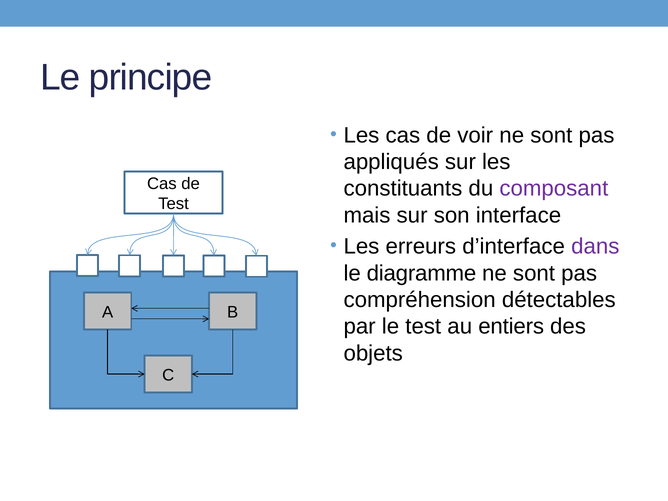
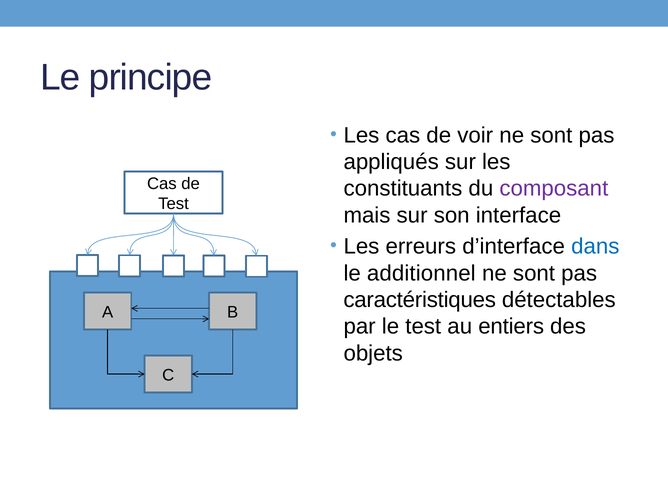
dans colour: purple -> blue
diagramme: diagramme -> additionnel
compréhension: compréhension -> caractéristiques
